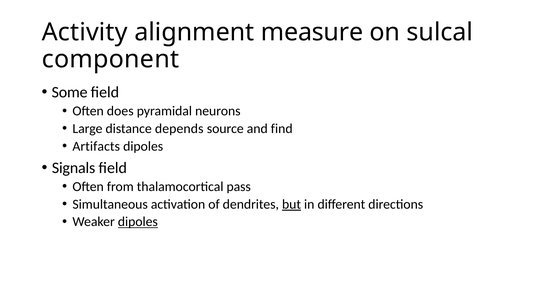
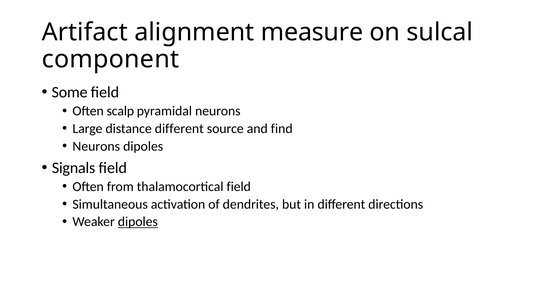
Activity: Activity -> Artifact
does: does -> scalp
distance depends: depends -> different
Artifacts at (96, 147): Artifacts -> Neurons
thalamocortical pass: pass -> field
but underline: present -> none
